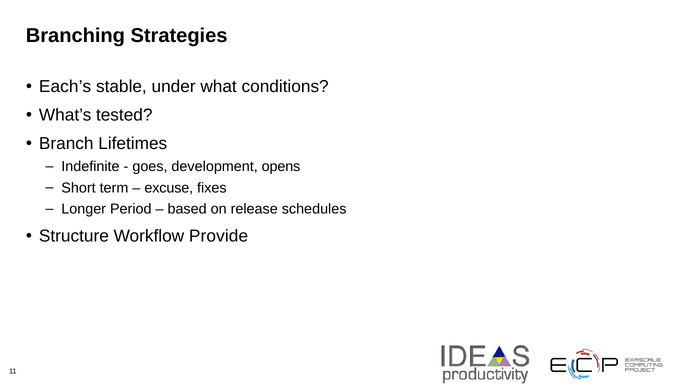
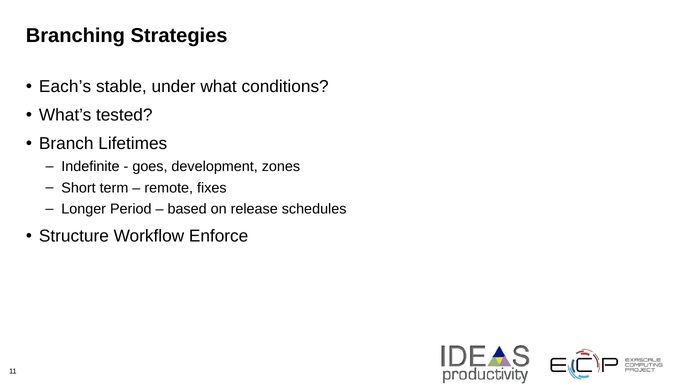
opens: opens -> zones
excuse: excuse -> remote
Provide: Provide -> Enforce
